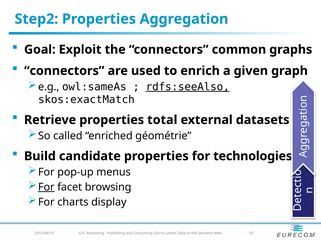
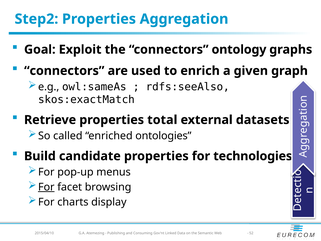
common: common -> ontology
rdfs:seeAlso underline: present -> none
géométrie: géométrie -> ontologies
